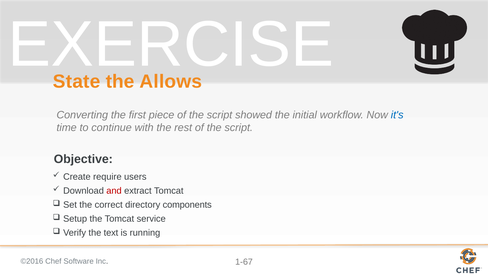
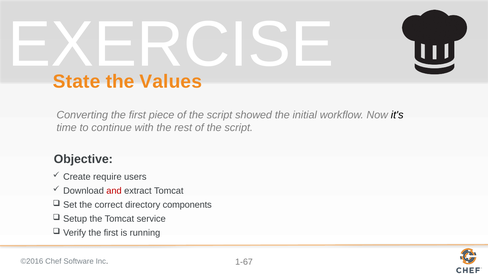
Allows: Allows -> Values
it's colour: blue -> black
Verify the text: text -> first
